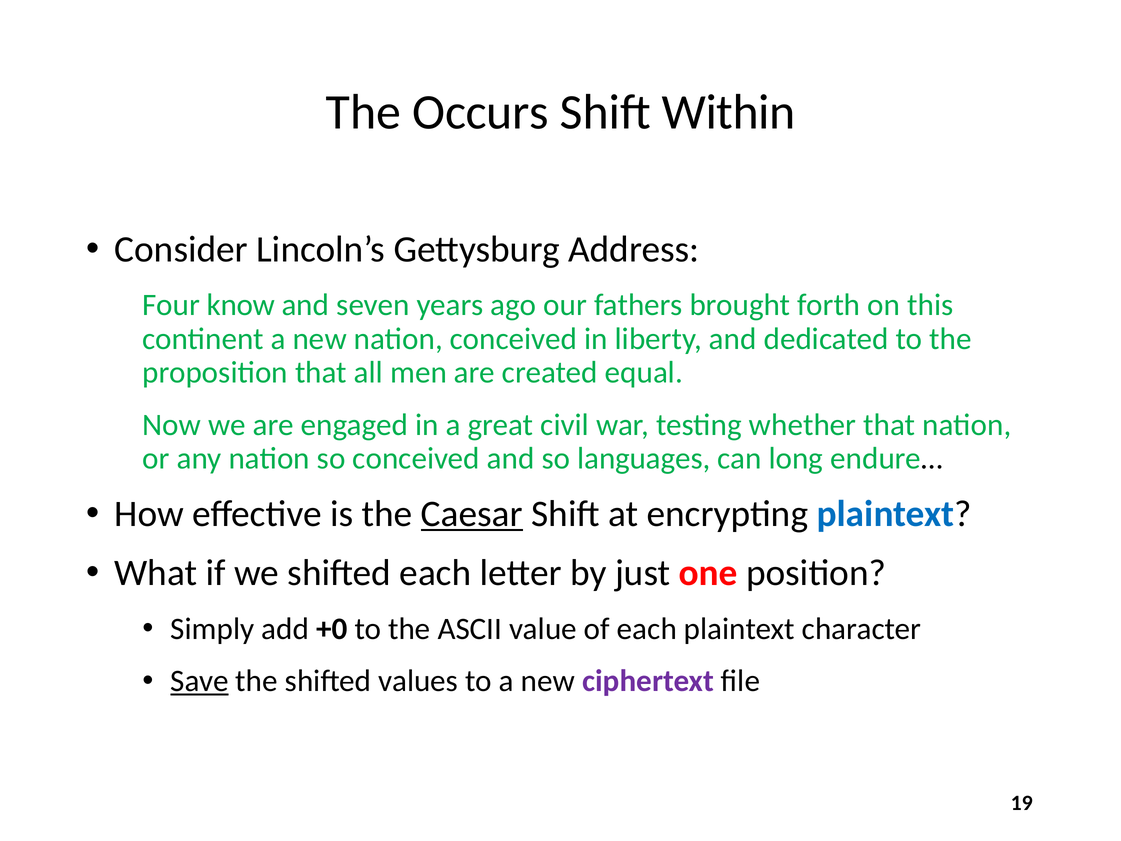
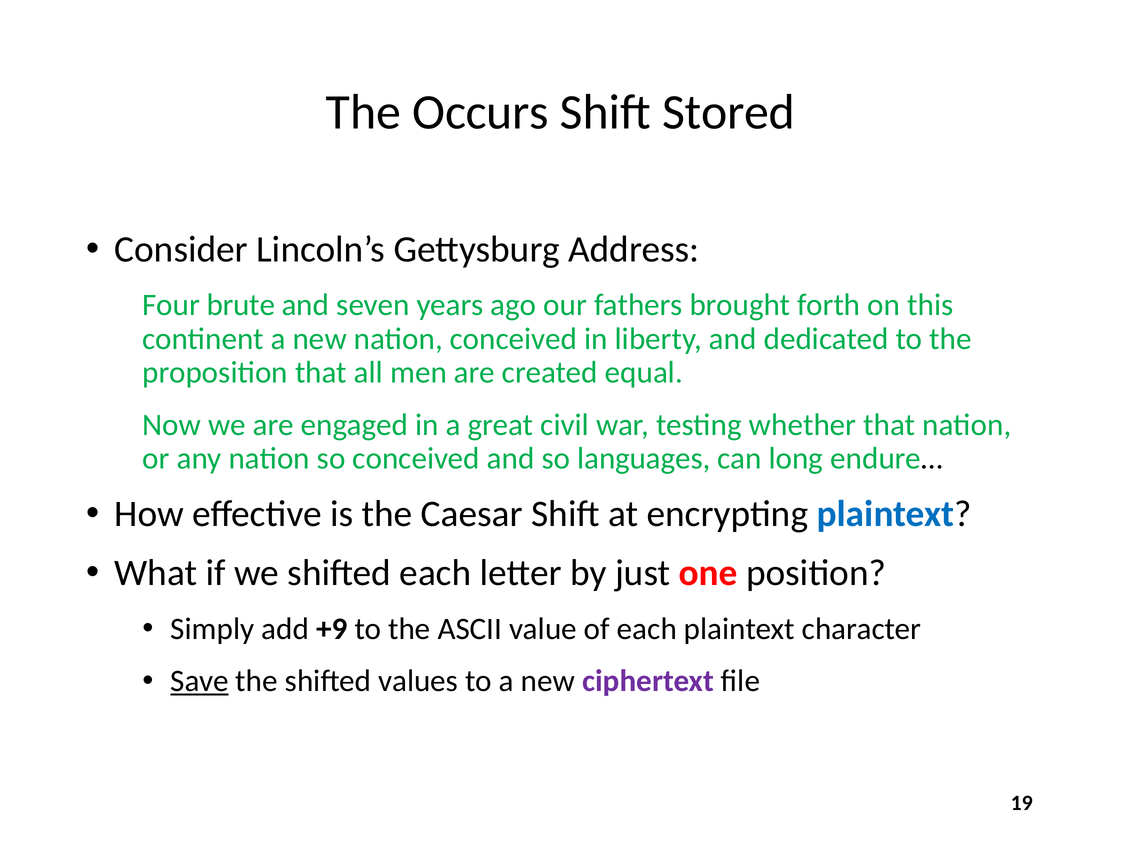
Within: Within -> Stored
know: know -> brute
Caesar underline: present -> none
+0: +0 -> +9
